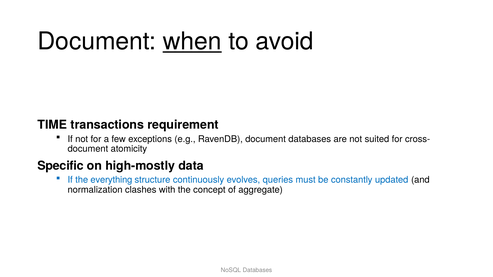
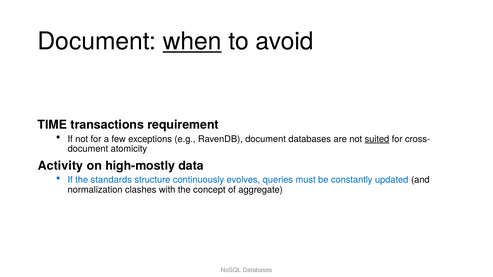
suited underline: none -> present
Specific: Specific -> Activity
everything: everything -> standards
